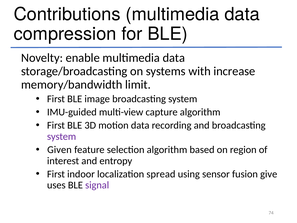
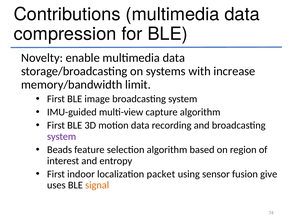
Given: Given -> Beads
spread: spread -> packet
signal colour: purple -> orange
